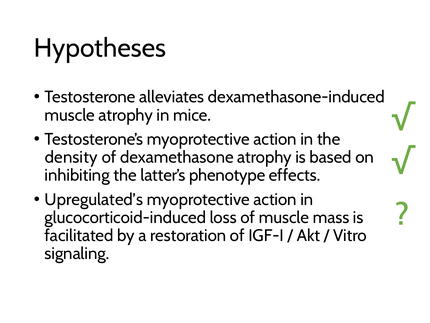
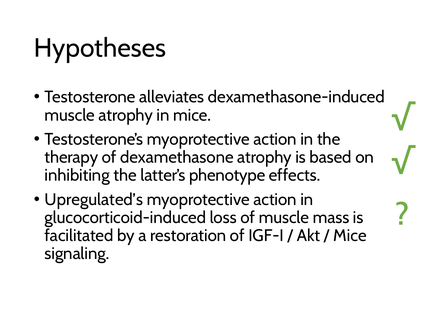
density: density -> therapy
Vitro at (350, 235): Vitro -> Mice
